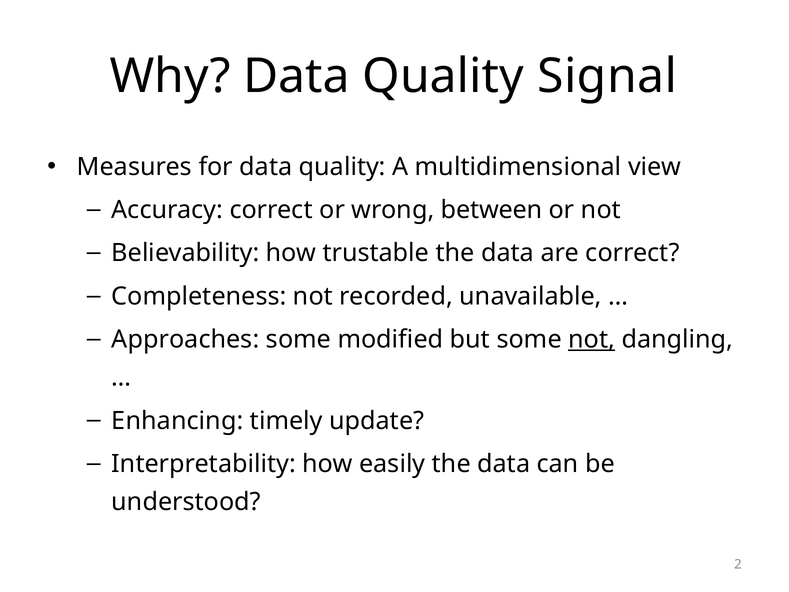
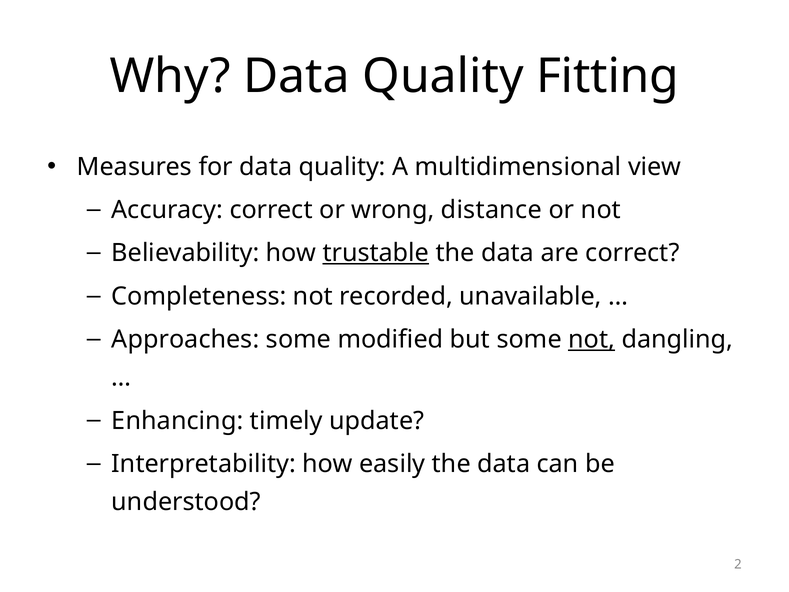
Signal: Signal -> Fitting
between: between -> distance
trustable underline: none -> present
